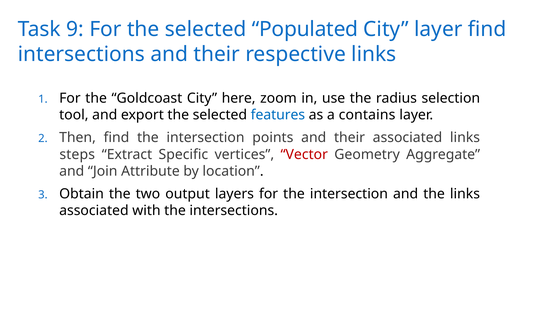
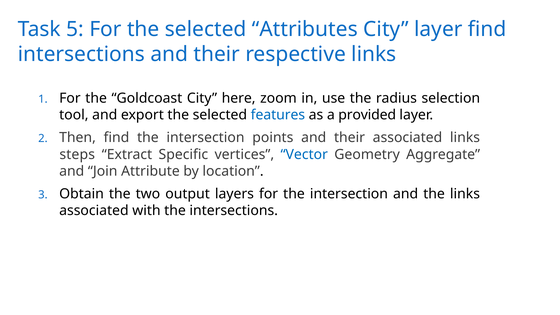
9: 9 -> 5
Populated: Populated -> Attributes
contains: contains -> provided
Vector colour: red -> blue
